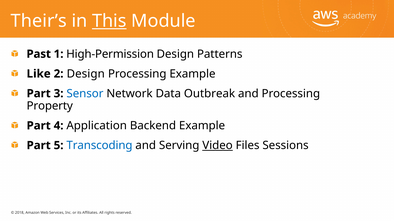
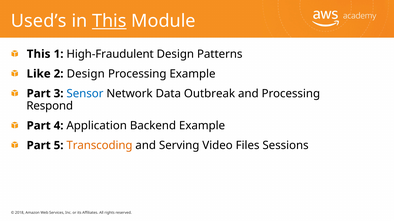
Their’s: Their’s -> Used’s
Past at (39, 54): Past -> This
High-Permission: High-Permission -> High-Fraudulent
Property: Property -> Respond
Transcoding colour: blue -> orange
Video underline: present -> none
